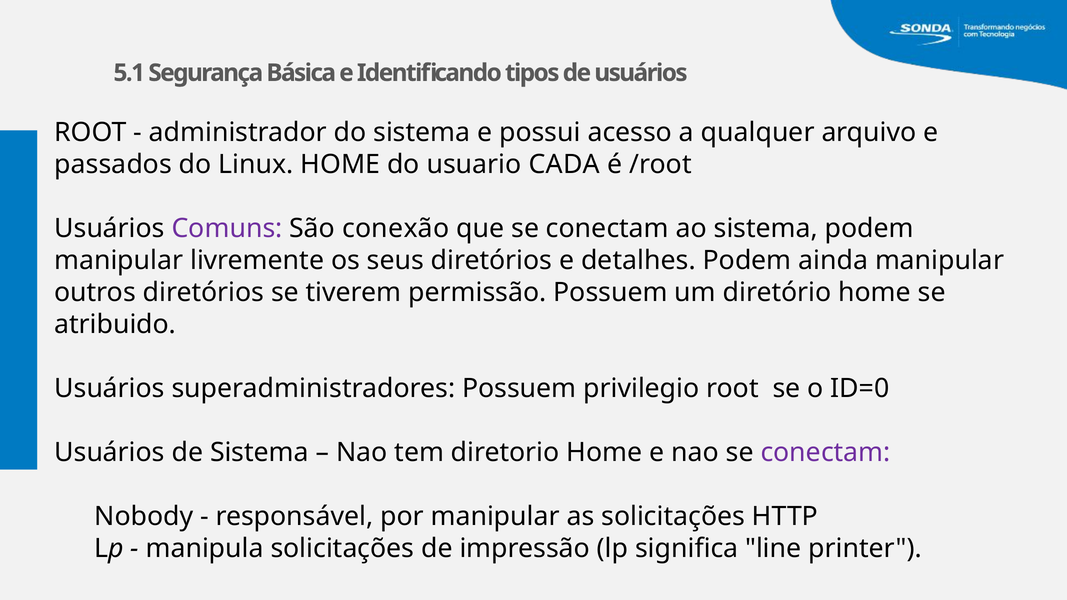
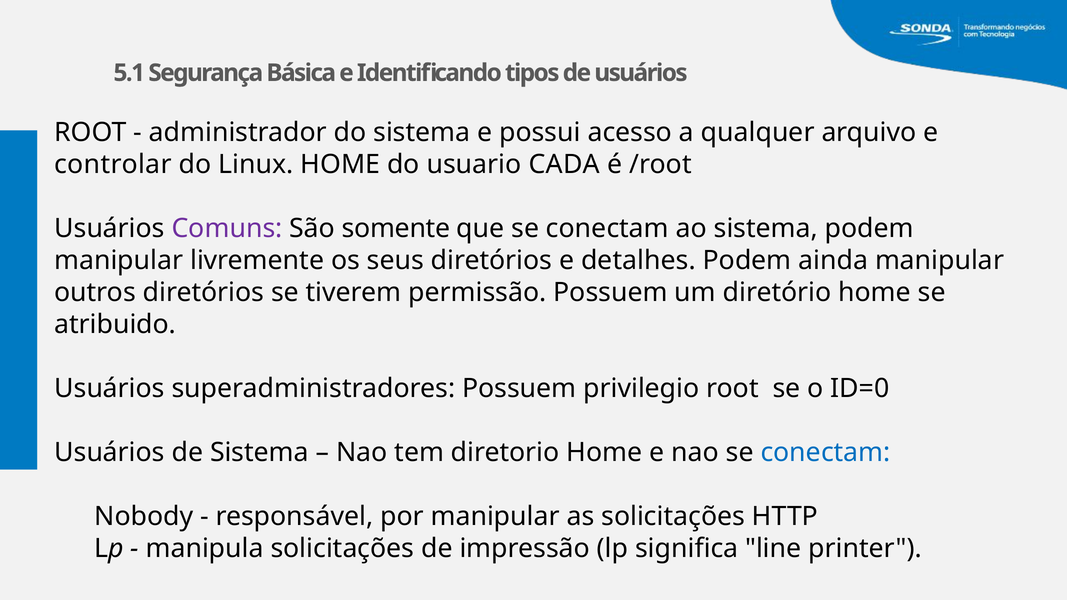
passados: passados -> controlar
conexão: conexão -> somente
conectam at (826, 453) colour: purple -> blue
